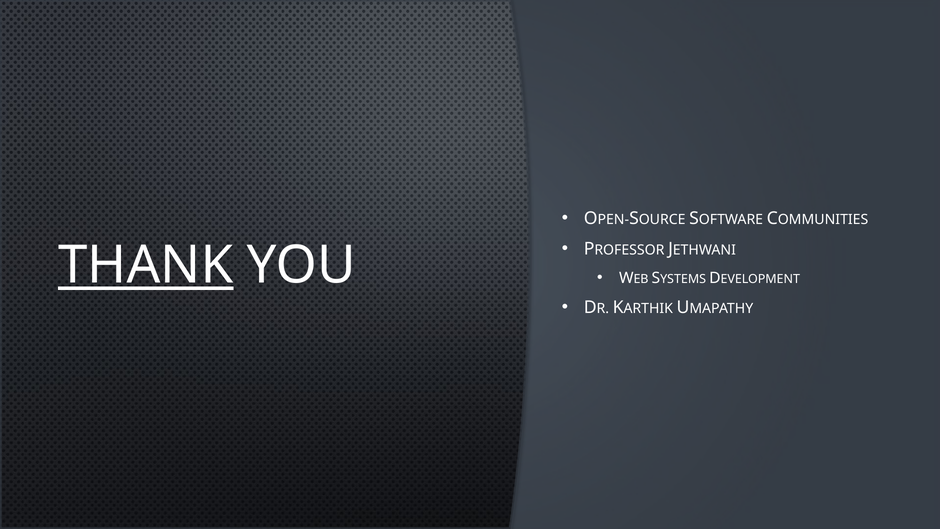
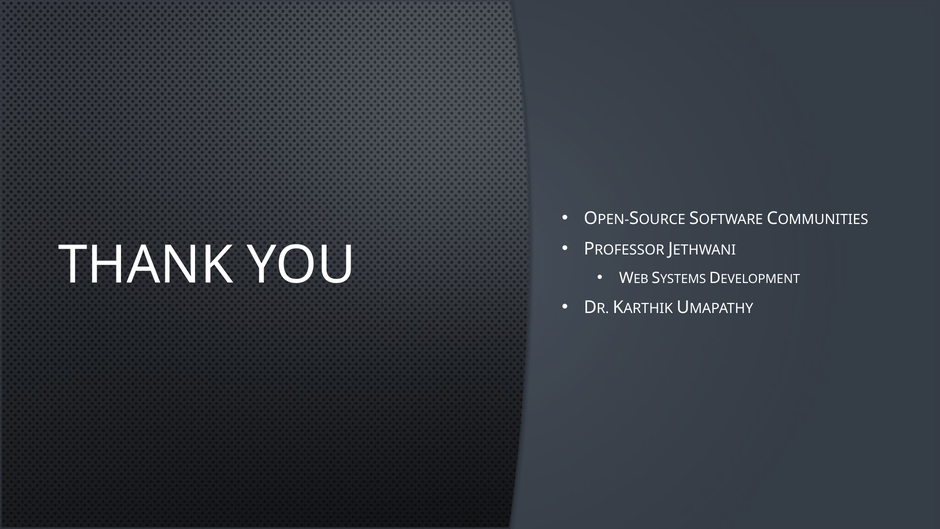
THANK underline: present -> none
